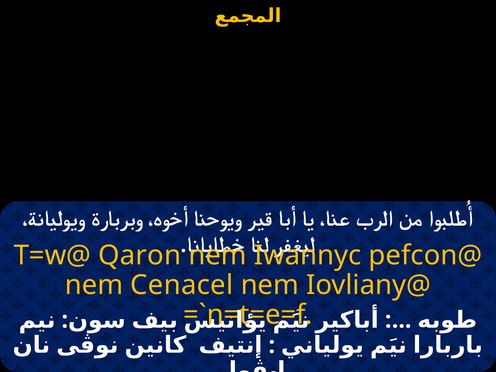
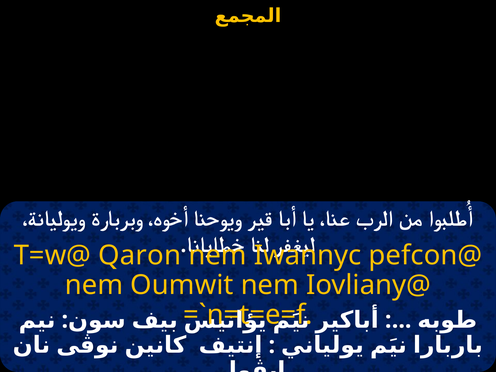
Cenacel: Cenacel -> Oumwit
